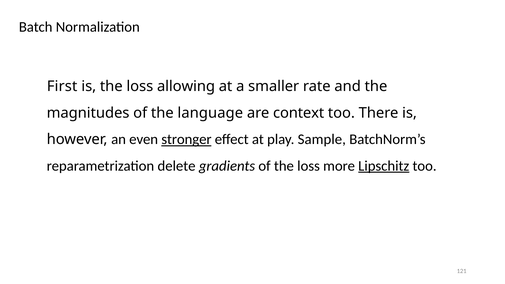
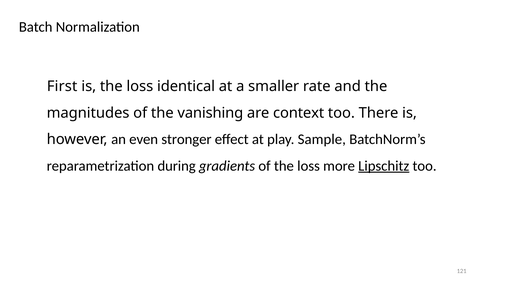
allowing: allowing -> identical
language: language -> vanishing
stronger underline: present -> none
delete: delete -> during
